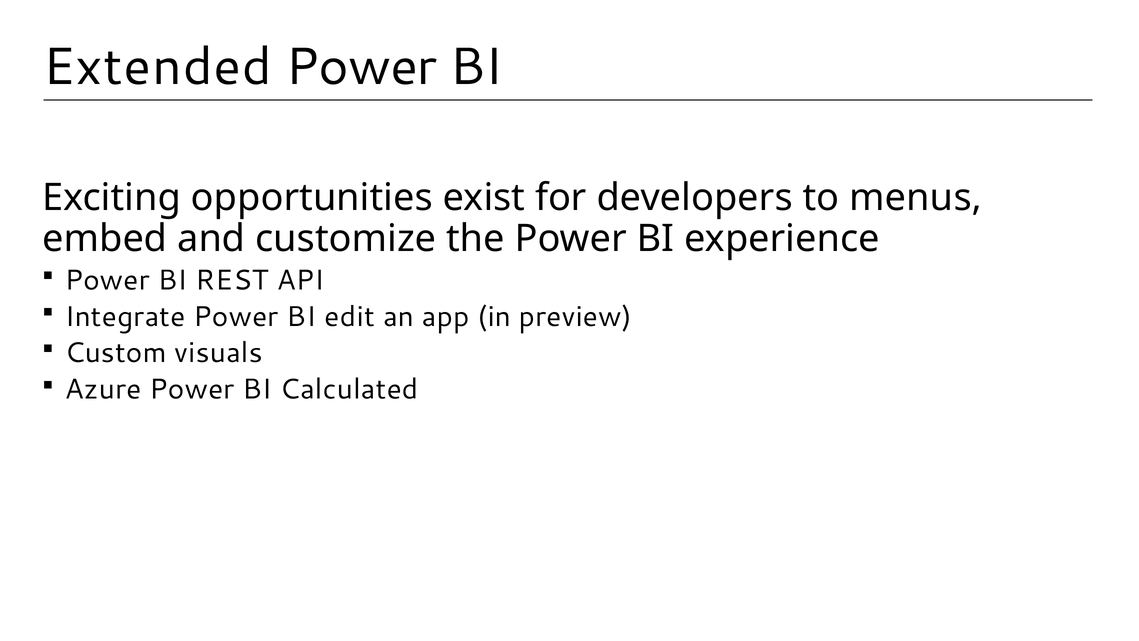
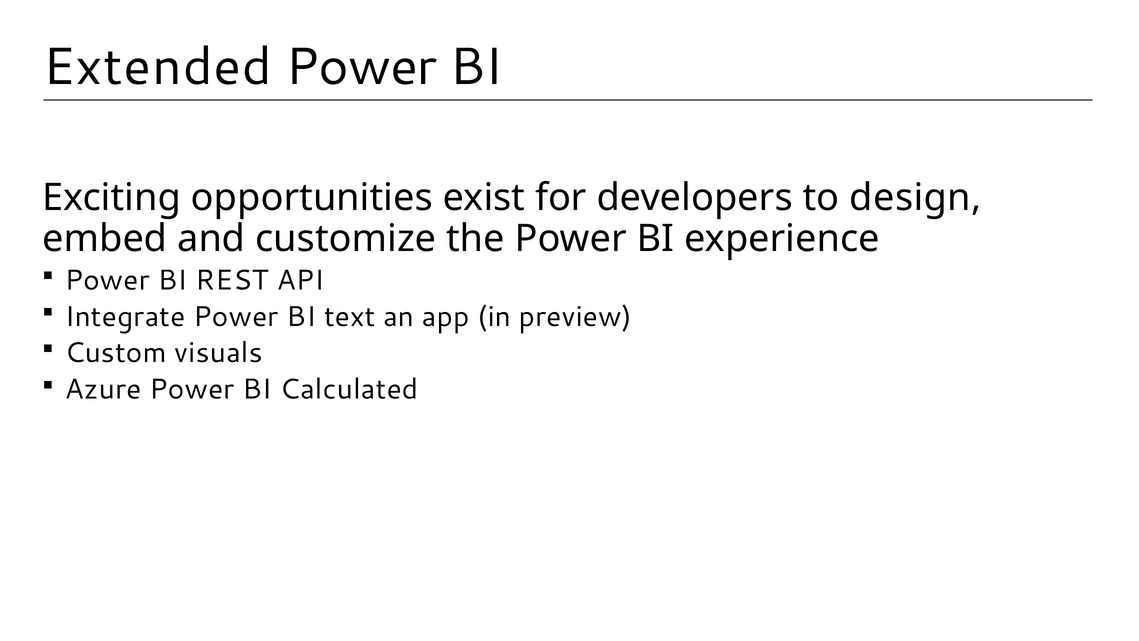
menus: menus -> design
edit: edit -> text
